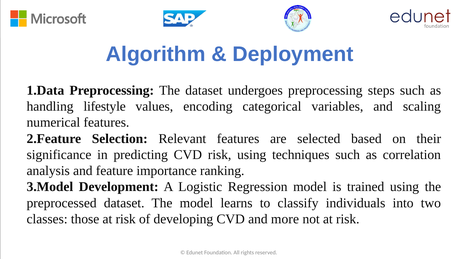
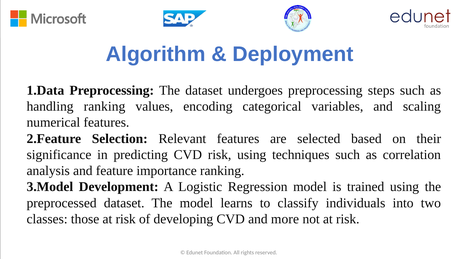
handling lifestyle: lifestyle -> ranking
